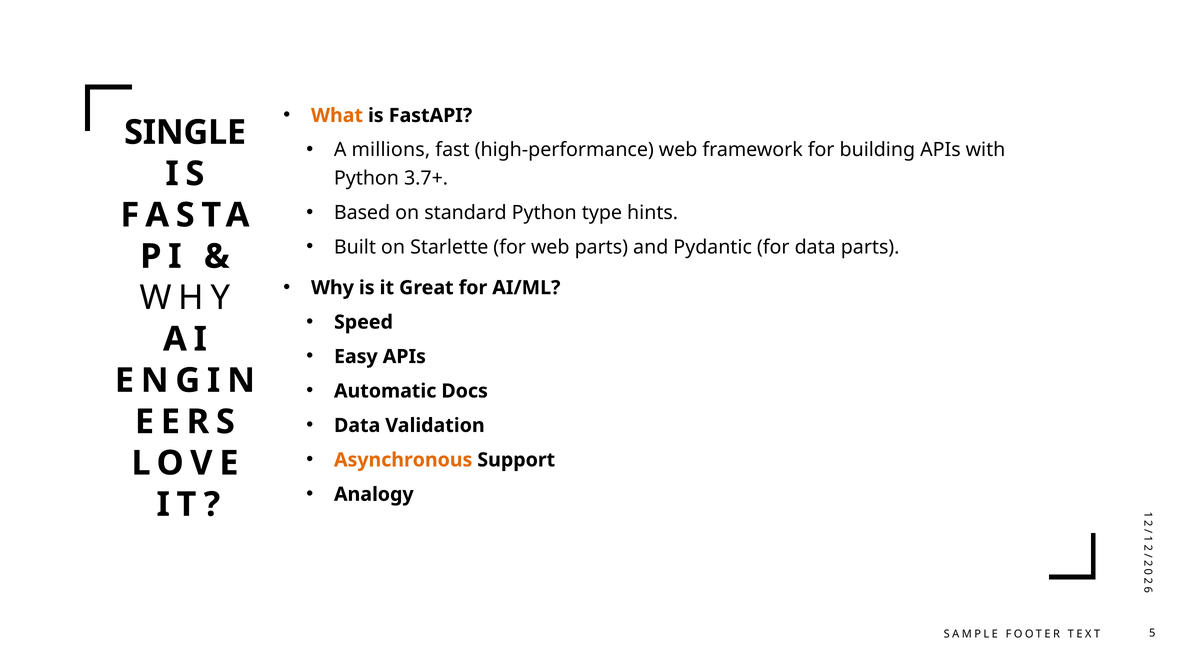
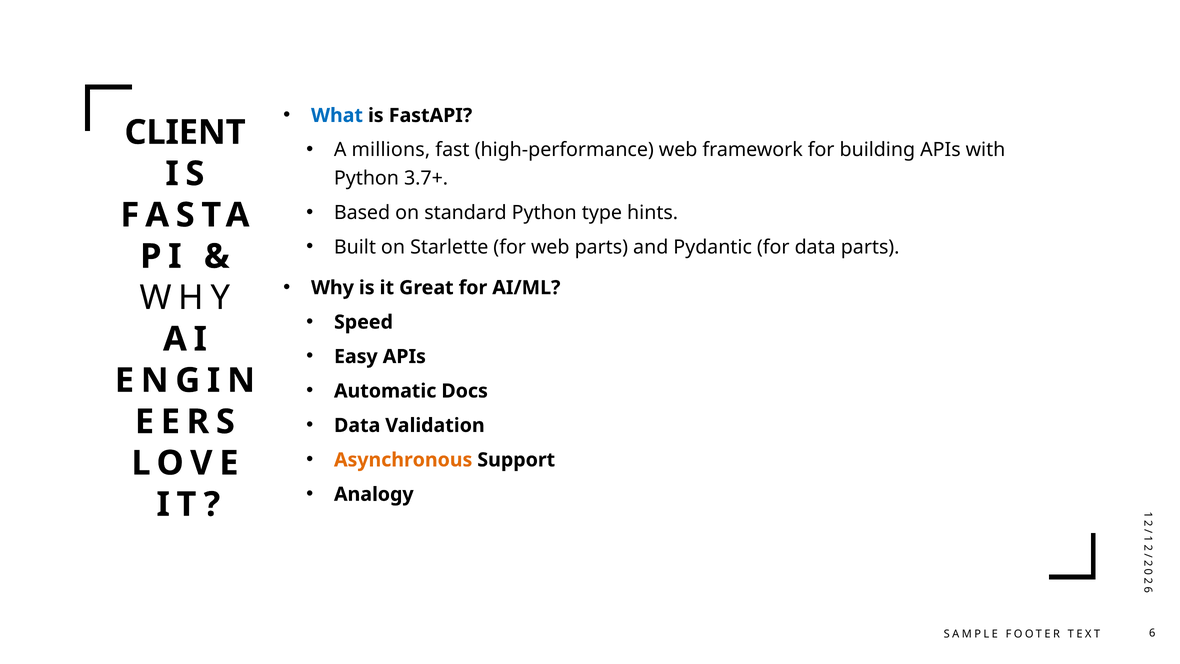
What colour: orange -> blue
SINGLE: SINGLE -> CLIENT
TEXT 5: 5 -> 6
